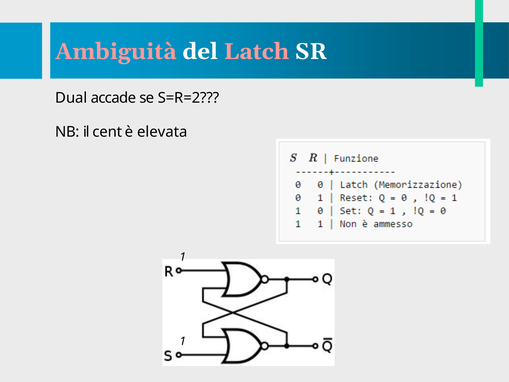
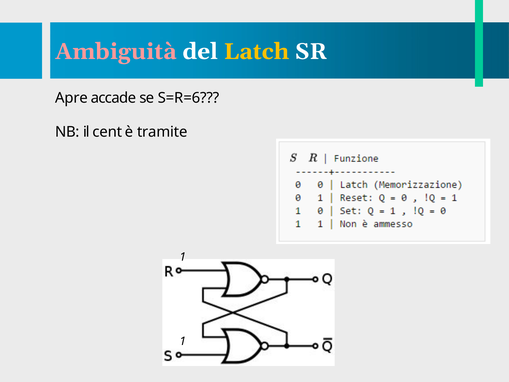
Latch colour: pink -> yellow
Dual: Dual -> Apre
S=R=2: S=R=2 -> S=R=6
elevata: elevata -> tramite
